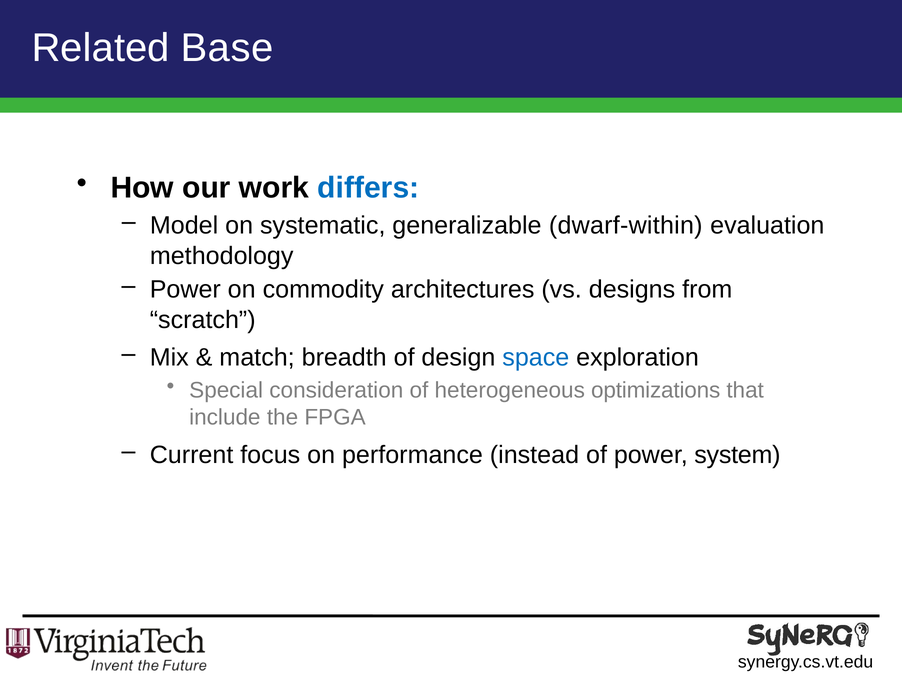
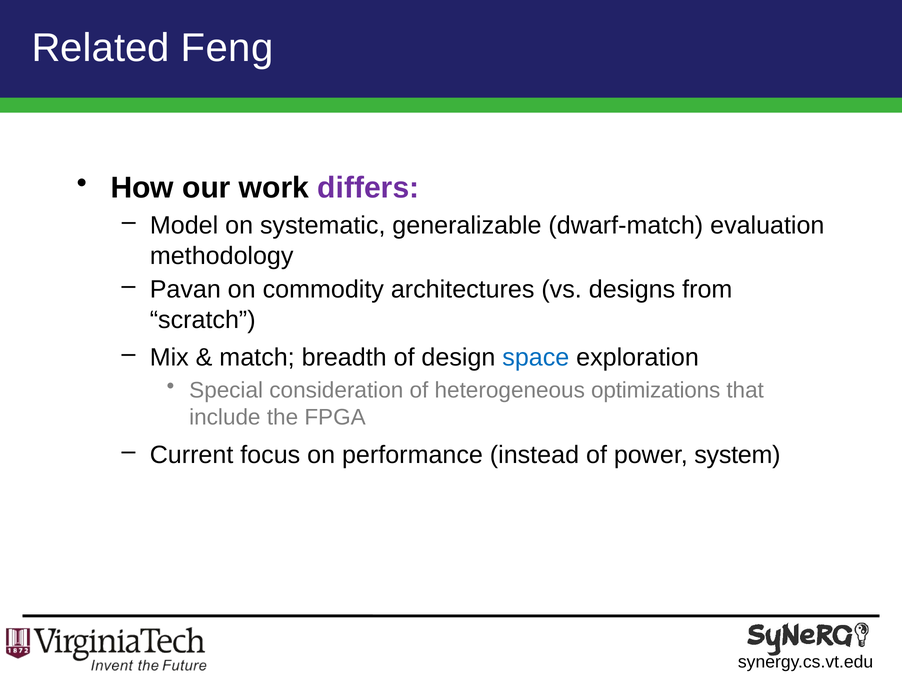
Base: Base -> Feng
differs colour: blue -> purple
dwarf-within: dwarf-within -> dwarf-match
Power at (185, 290): Power -> Pavan
